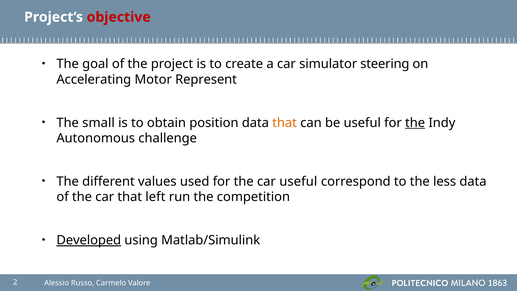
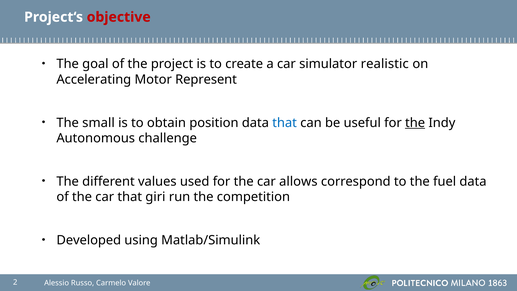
steering: steering -> realistic
that at (285, 123) colour: orange -> blue
car useful: useful -> allows
less: less -> fuel
left: left -> giri
Developed underline: present -> none
